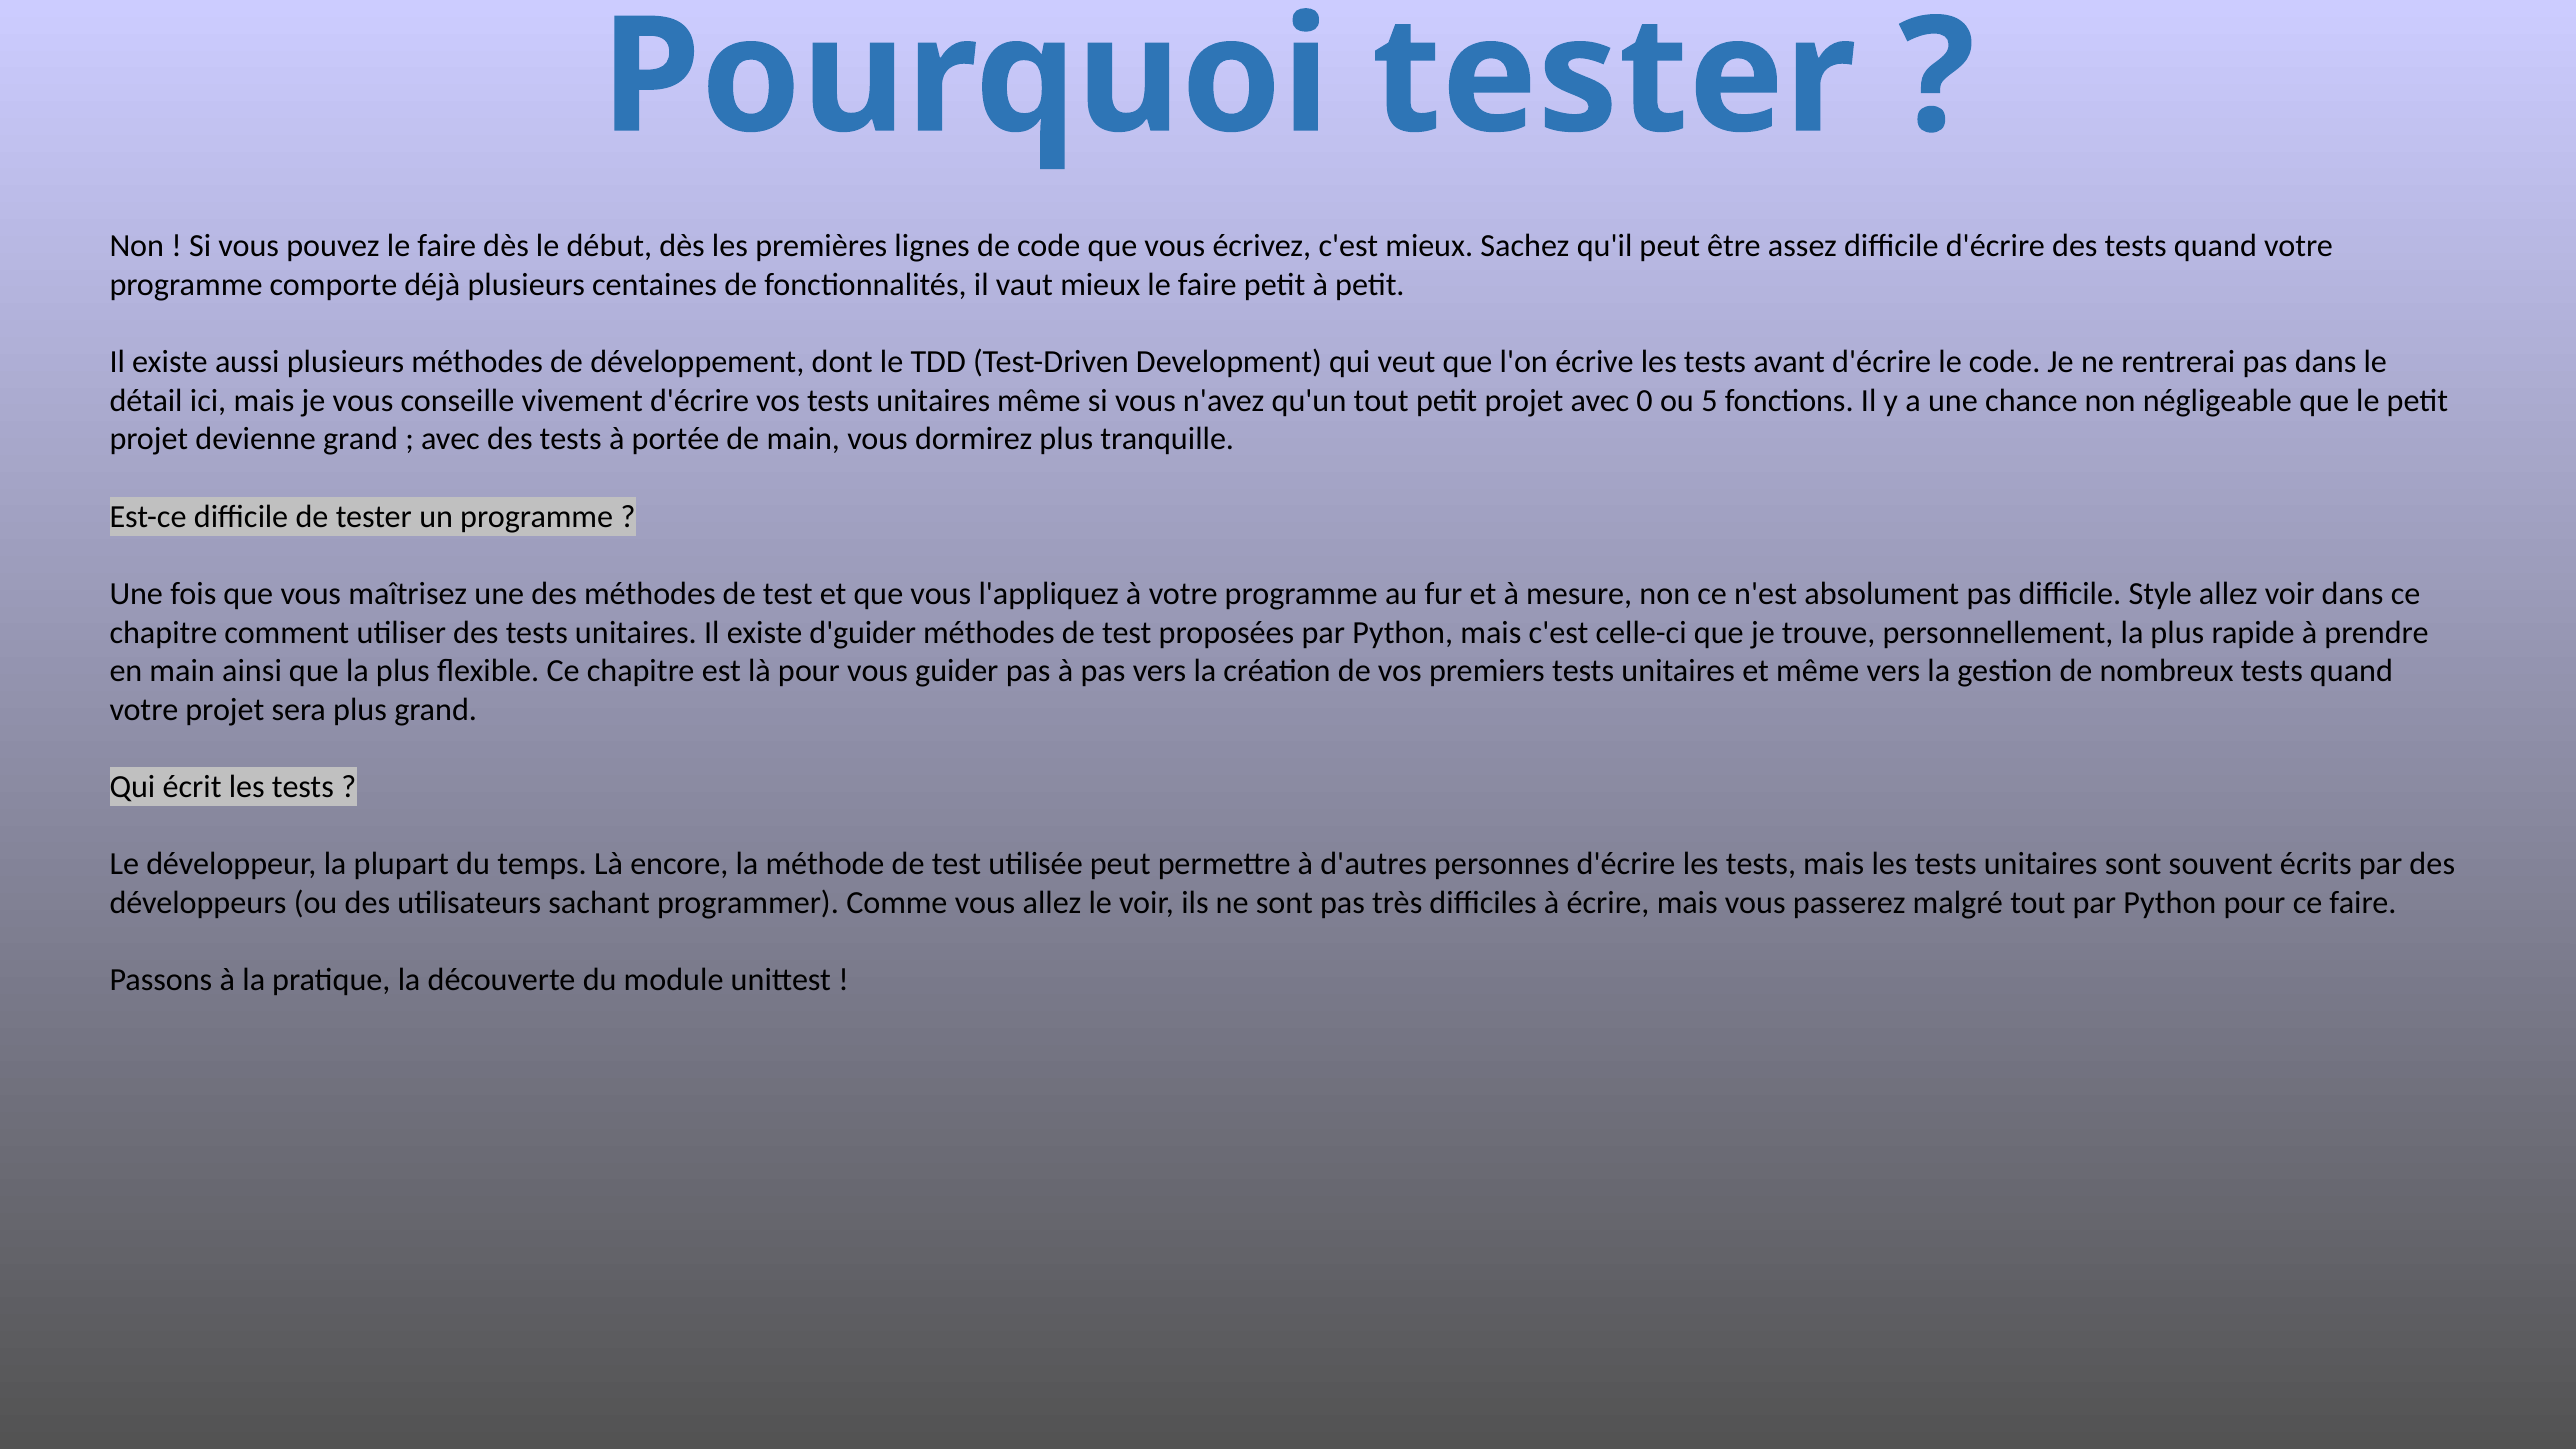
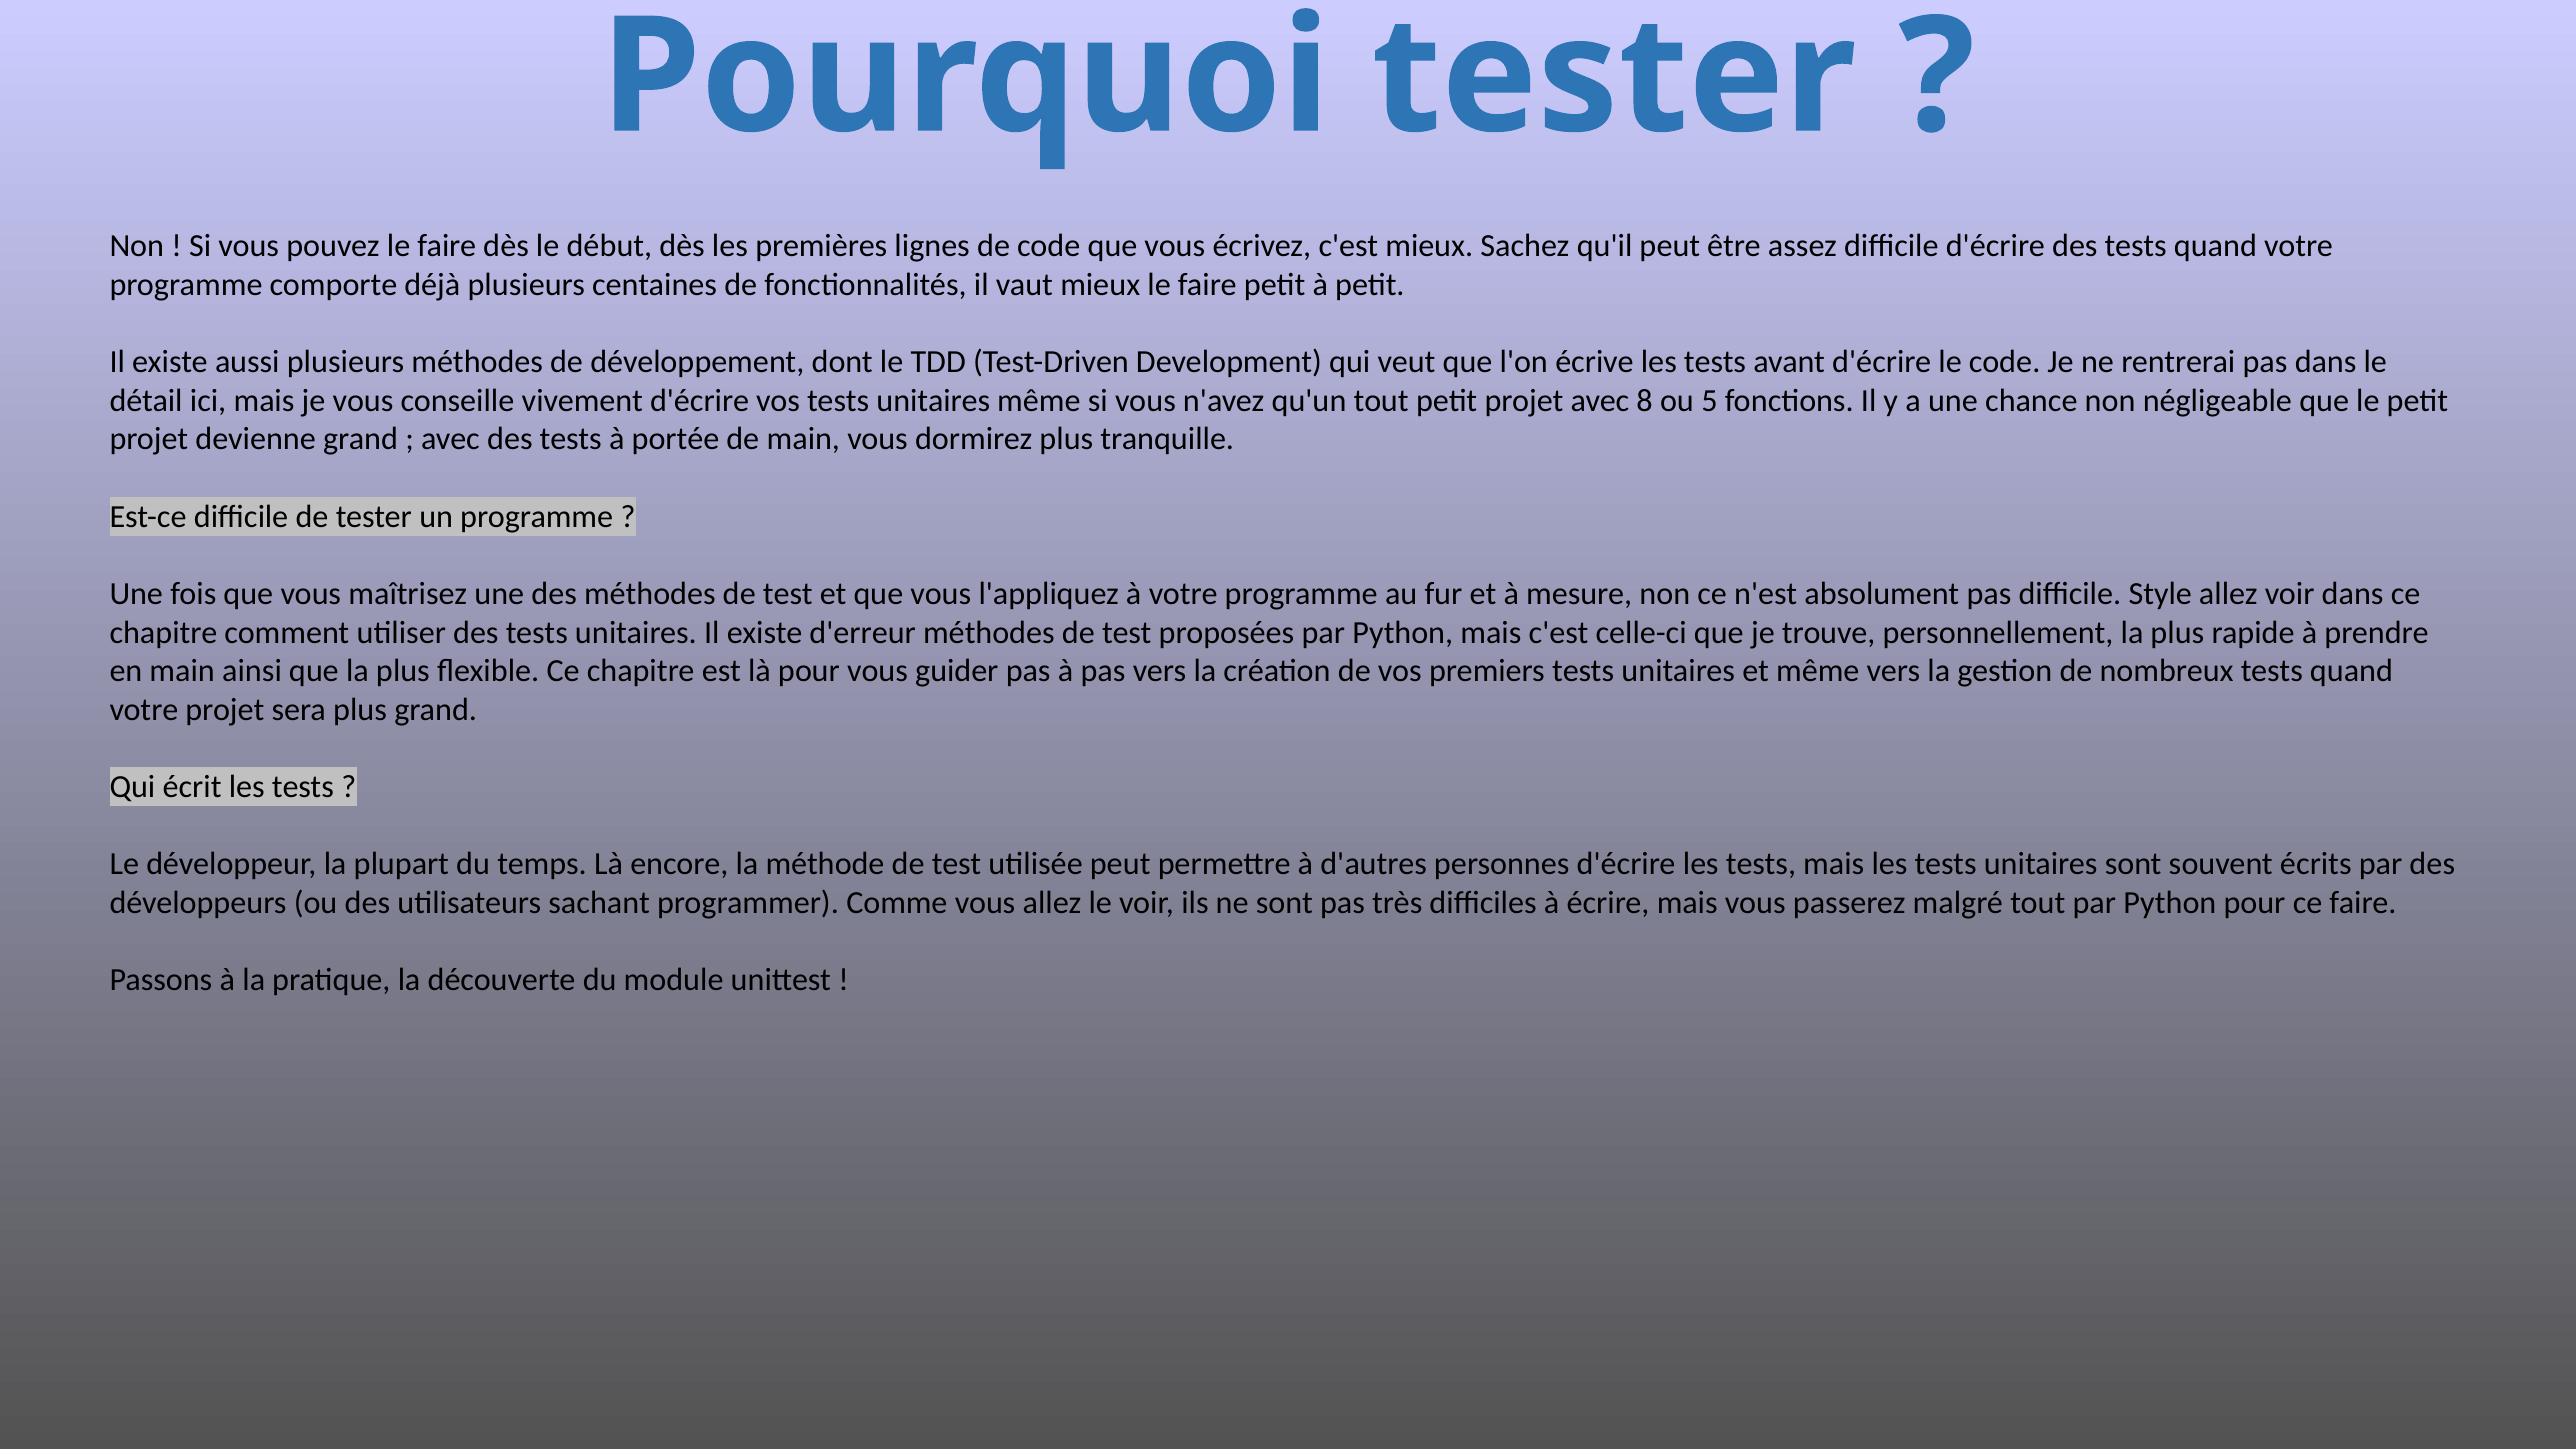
0: 0 -> 8
d'guider: d'guider -> d'erreur
